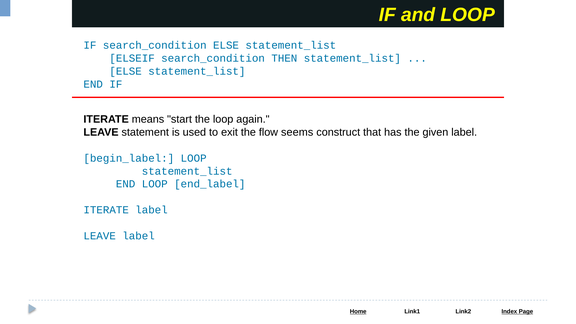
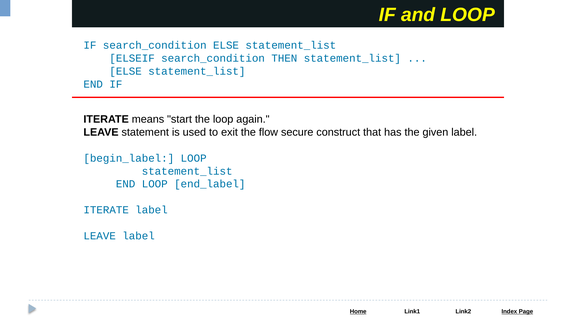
seems: seems -> secure
